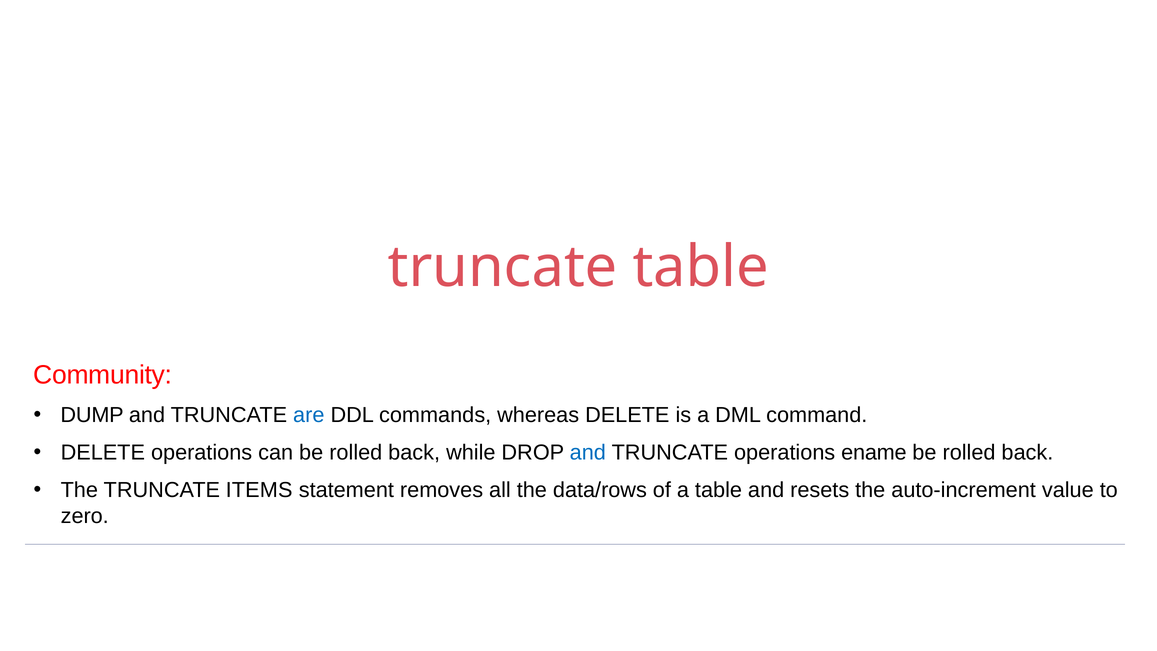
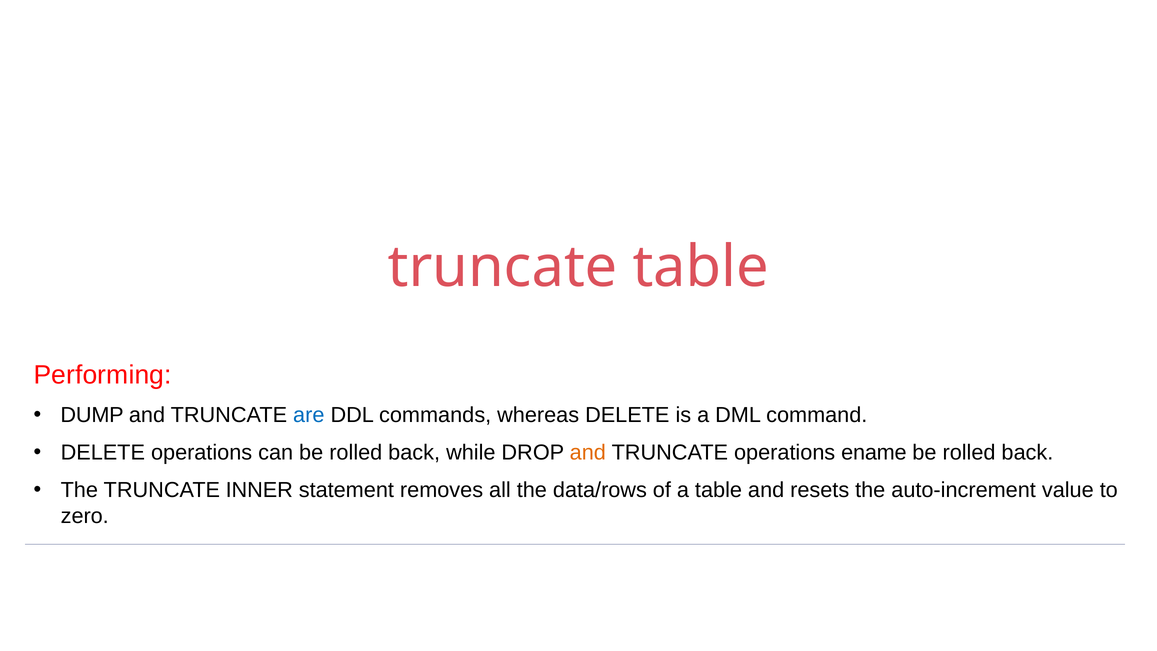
Community: Community -> Performing
and at (588, 452) colour: blue -> orange
ITEMS: ITEMS -> INNER
